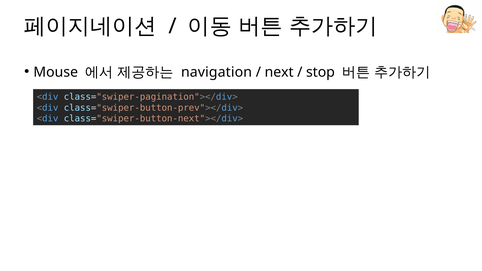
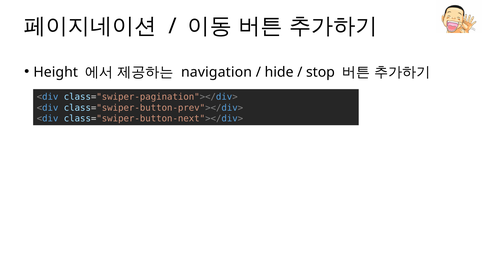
Mouse: Mouse -> Height
next: next -> hide
